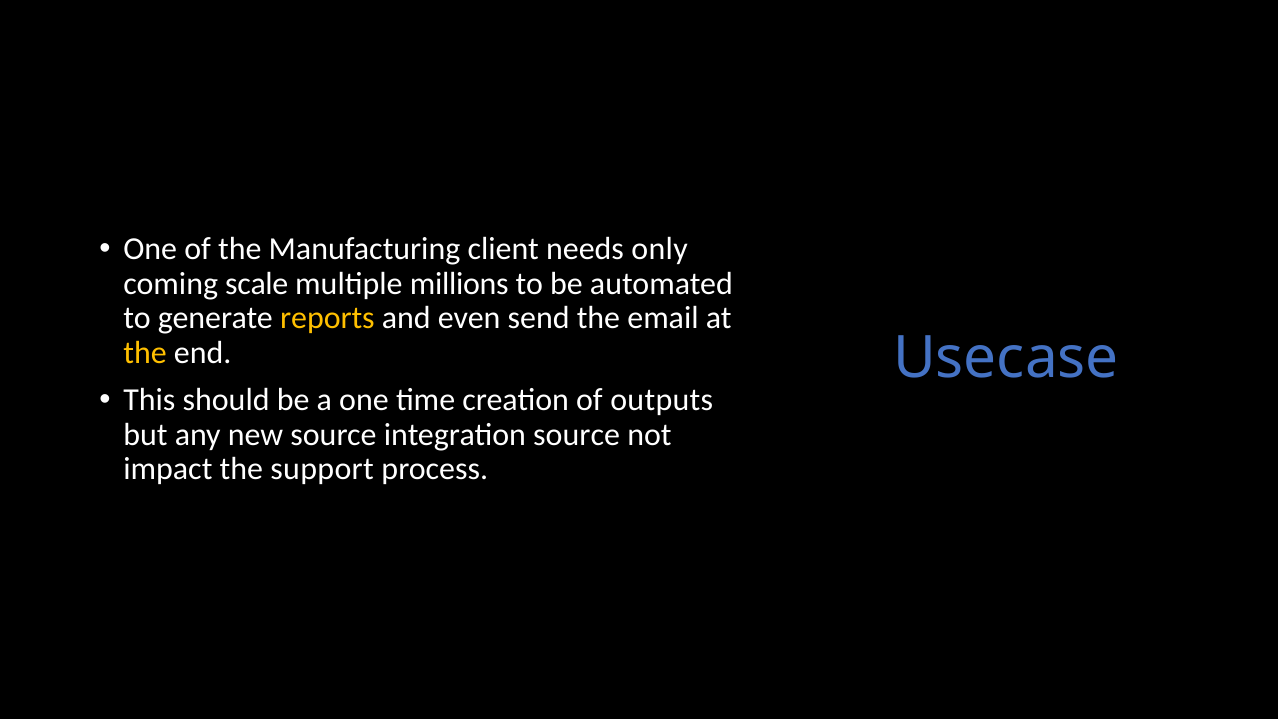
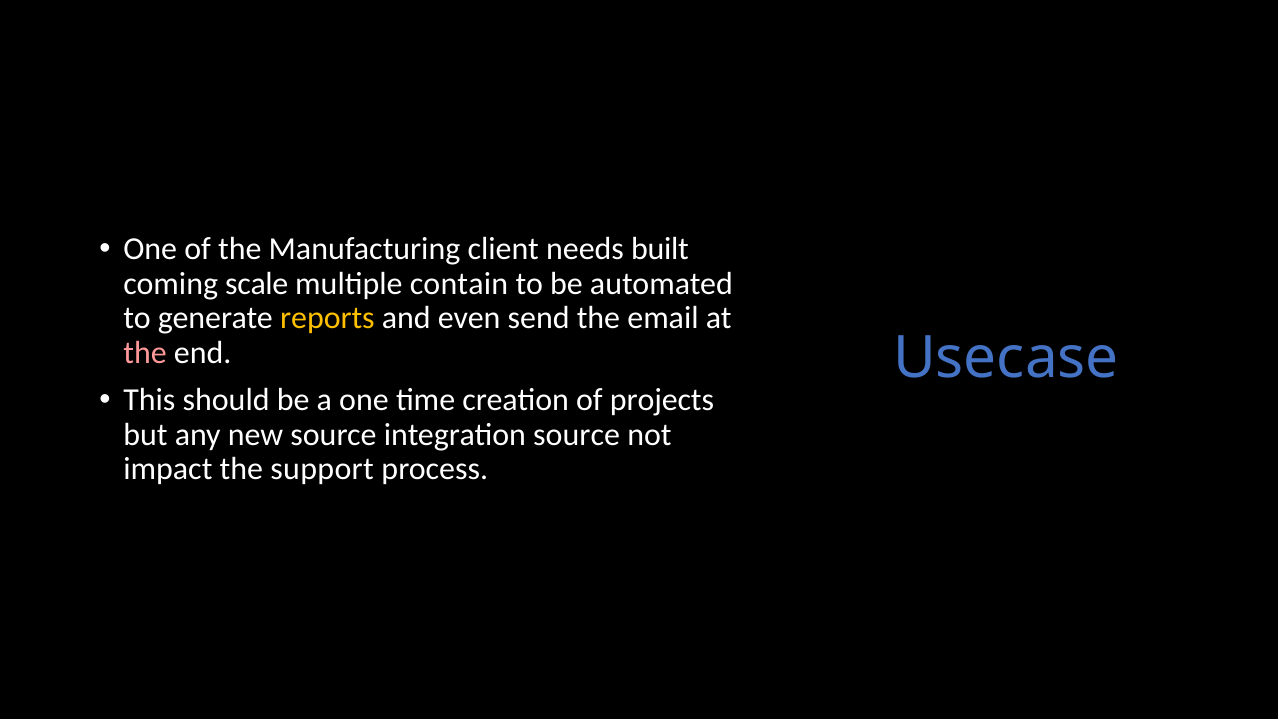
only: only -> built
millions: millions -> contain
the at (145, 353) colour: yellow -> pink
outputs: outputs -> projects
